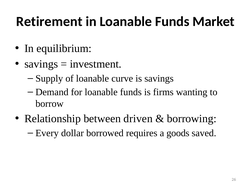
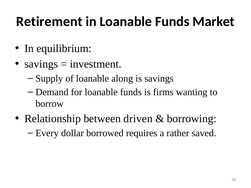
curve: curve -> along
goods: goods -> rather
